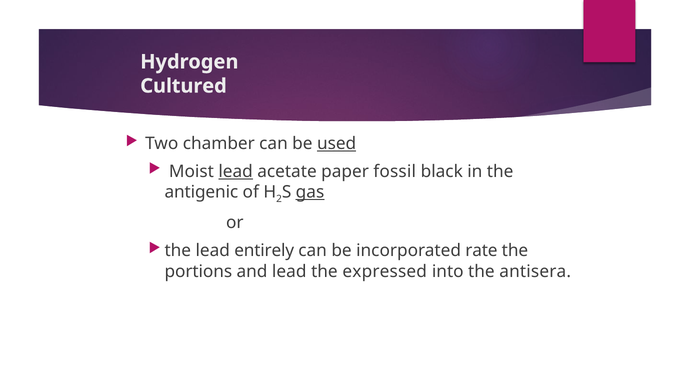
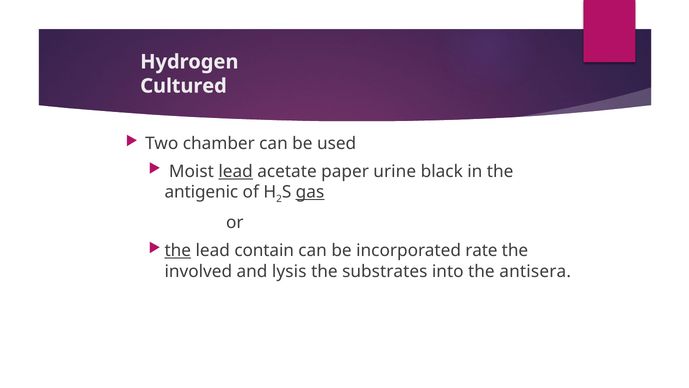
used underline: present -> none
fossil: fossil -> urine
the at (178, 250) underline: none -> present
entirely: entirely -> contain
portions: portions -> involved
and lead: lead -> lysis
expressed: expressed -> substrates
